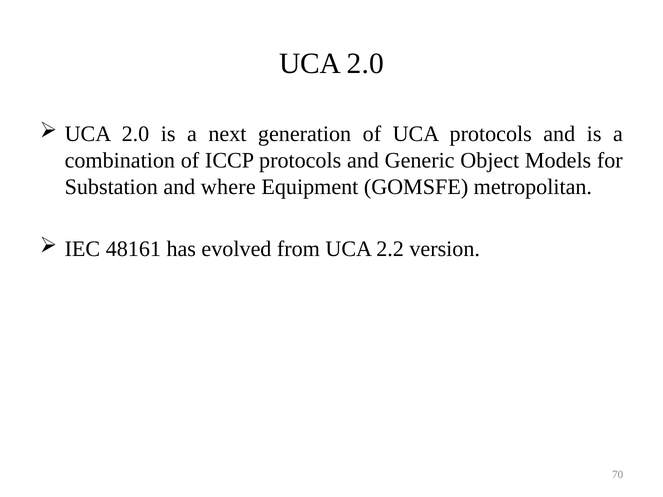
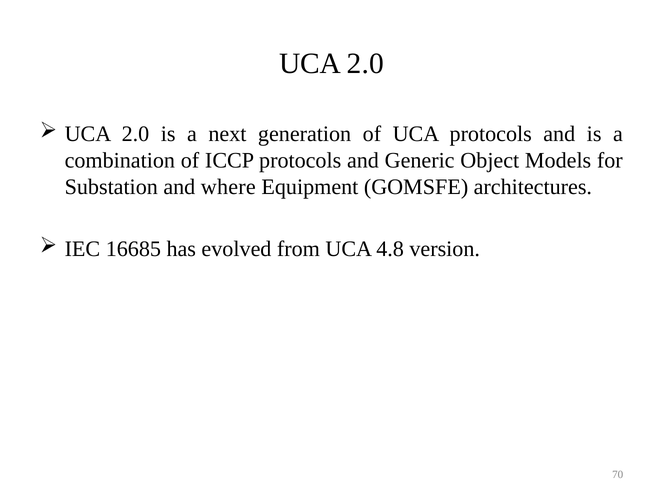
metropolitan: metropolitan -> architectures
48161: 48161 -> 16685
2.2: 2.2 -> 4.8
